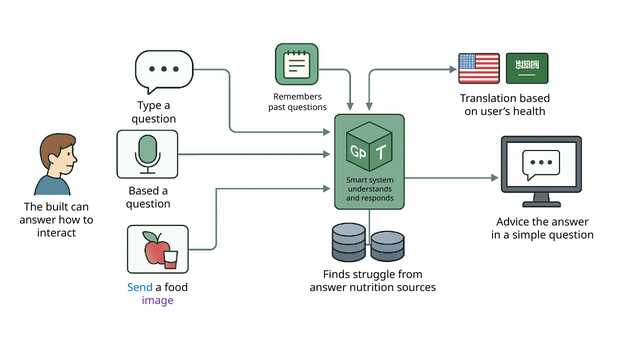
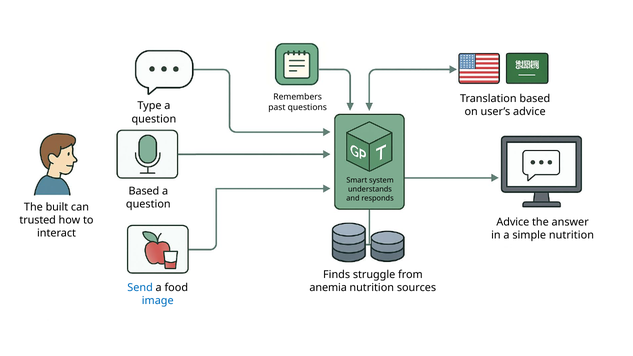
user’s health: health -> advice
answer at (38, 220): answer -> trusted
simple question: question -> nutrition
answer at (328, 288): answer -> anemia
image colour: purple -> blue
